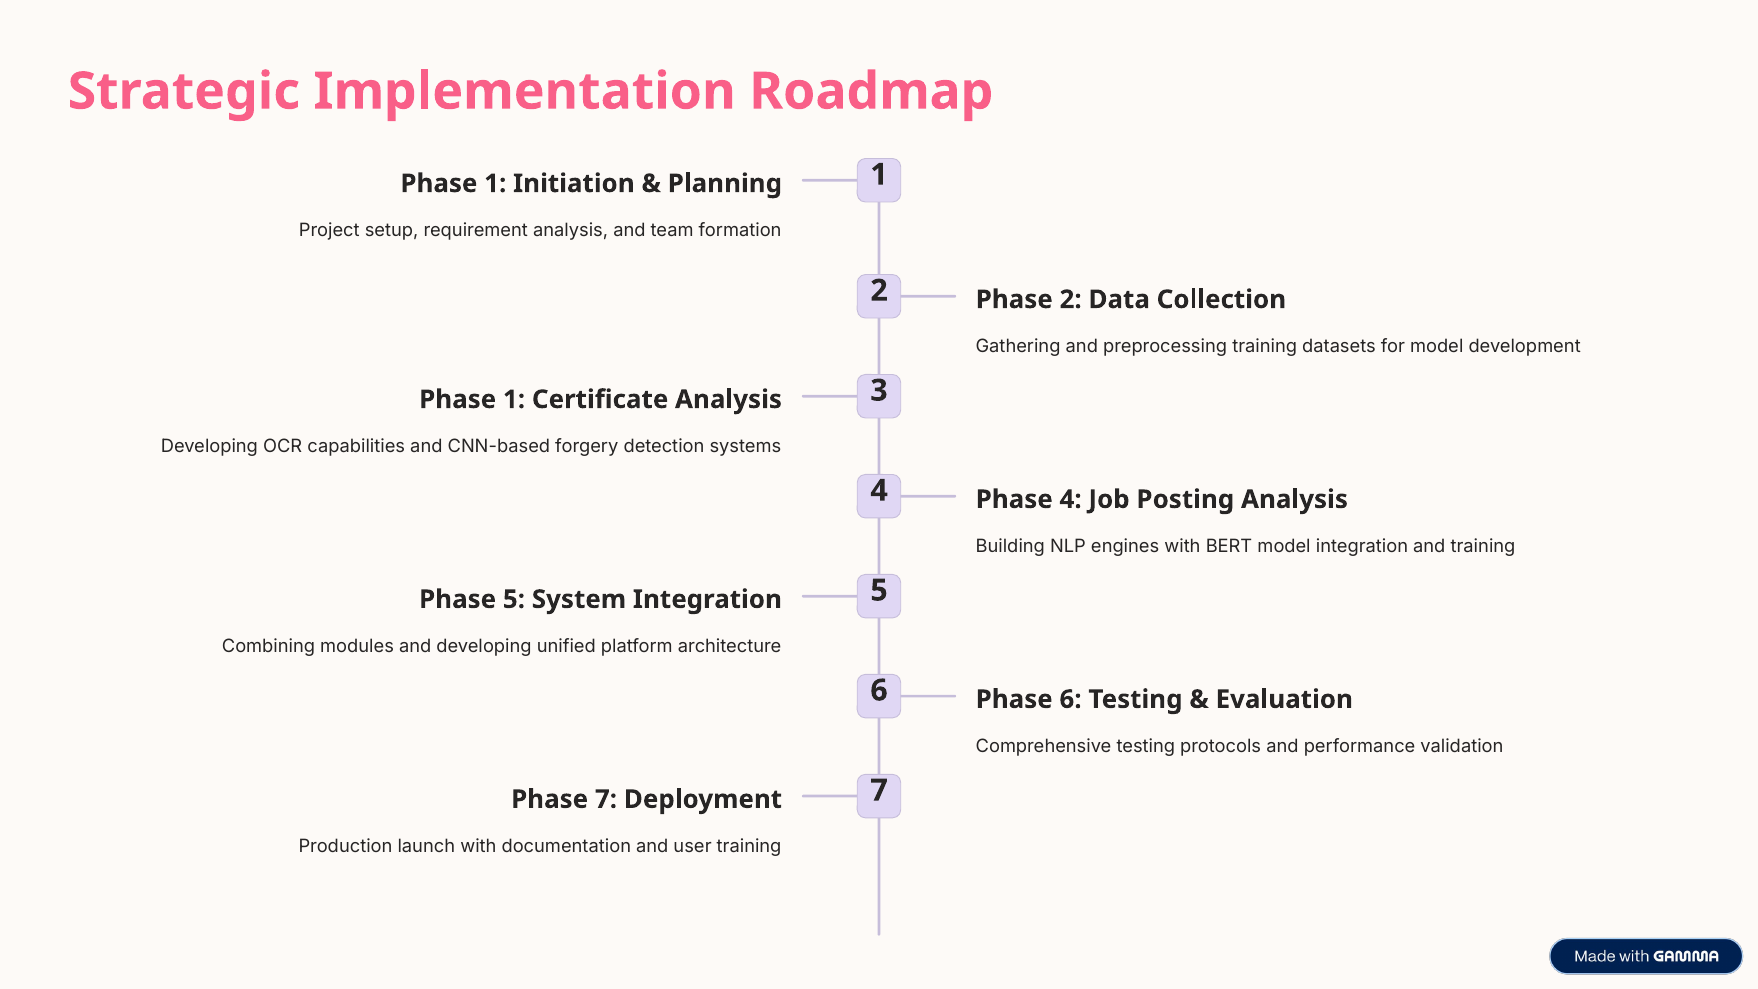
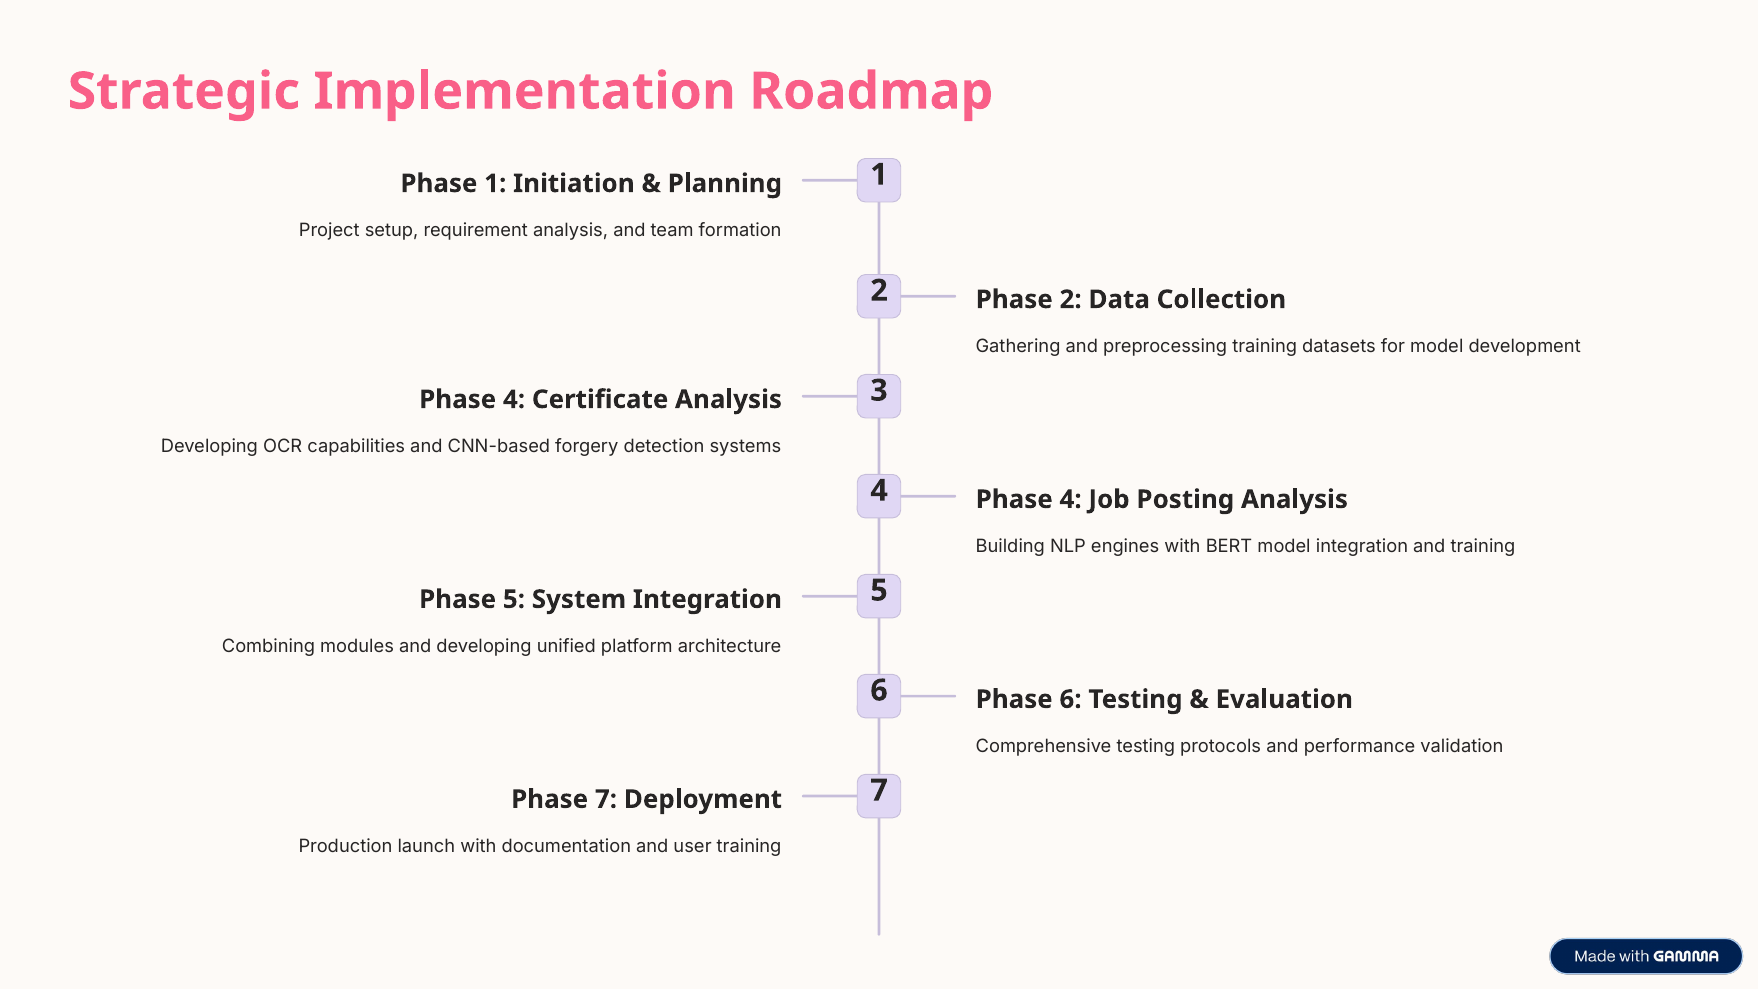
1 at (514, 399): 1 -> 4
